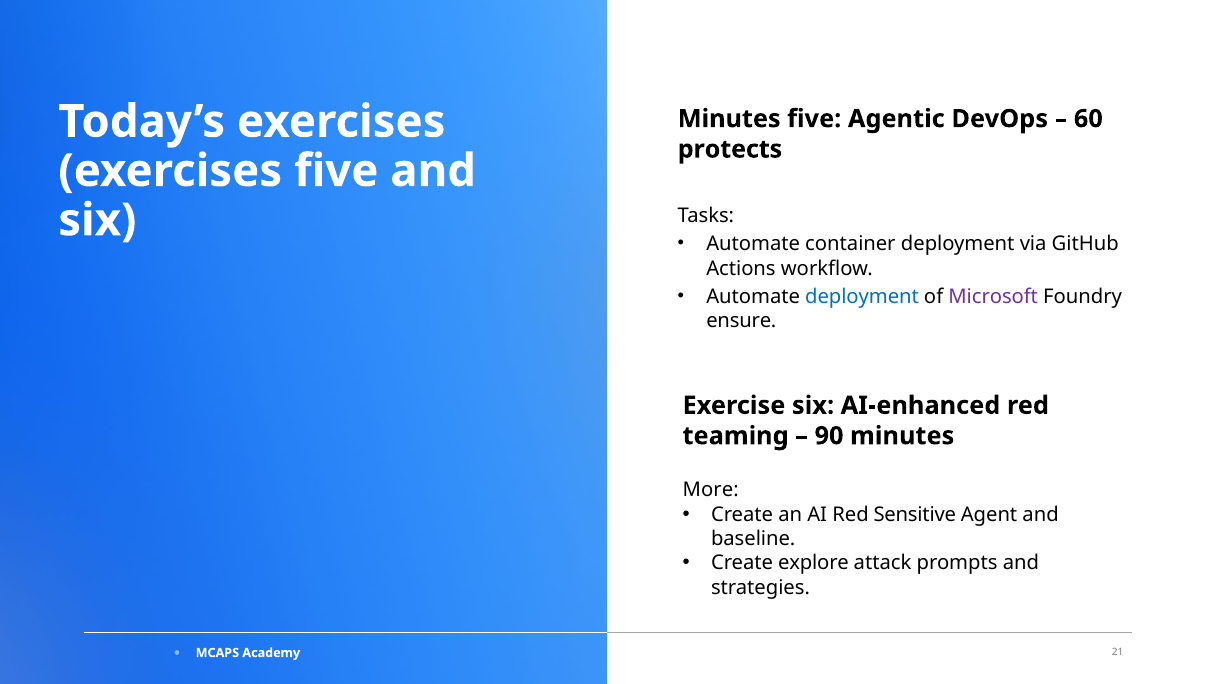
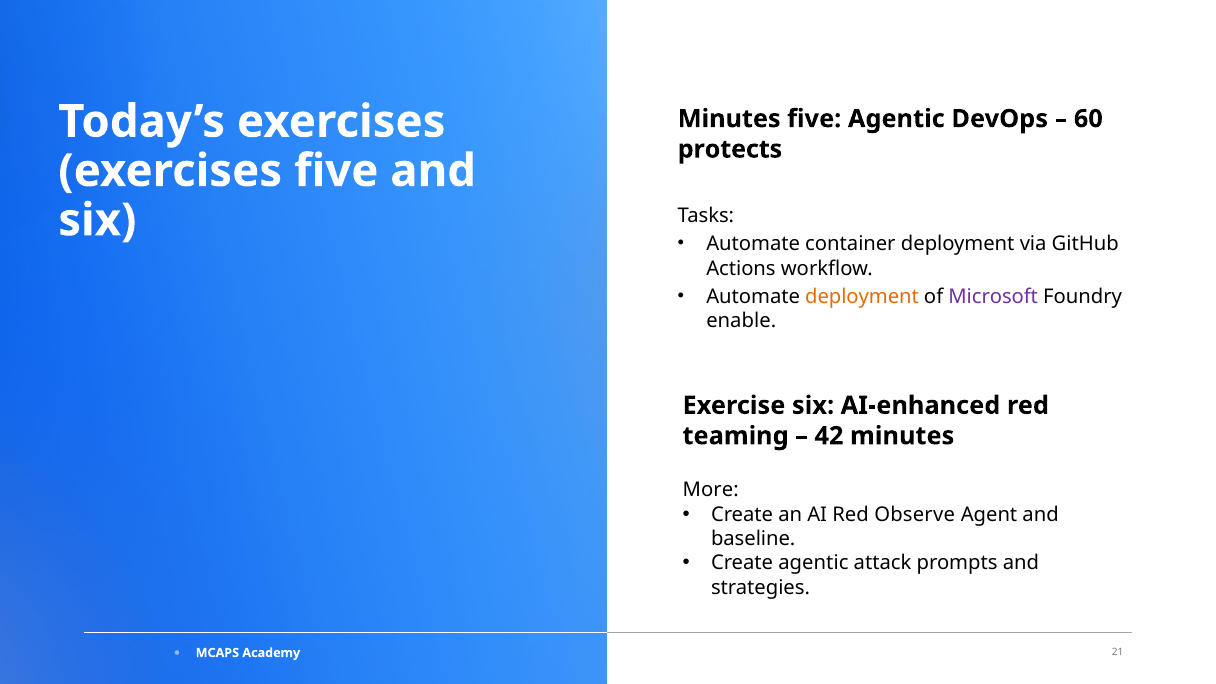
deployment at (862, 297) colour: blue -> orange
ensure: ensure -> enable
90: 90 -> 42
Sensitive: Sensitive -> Observe
Create explore: explore -> agentic
